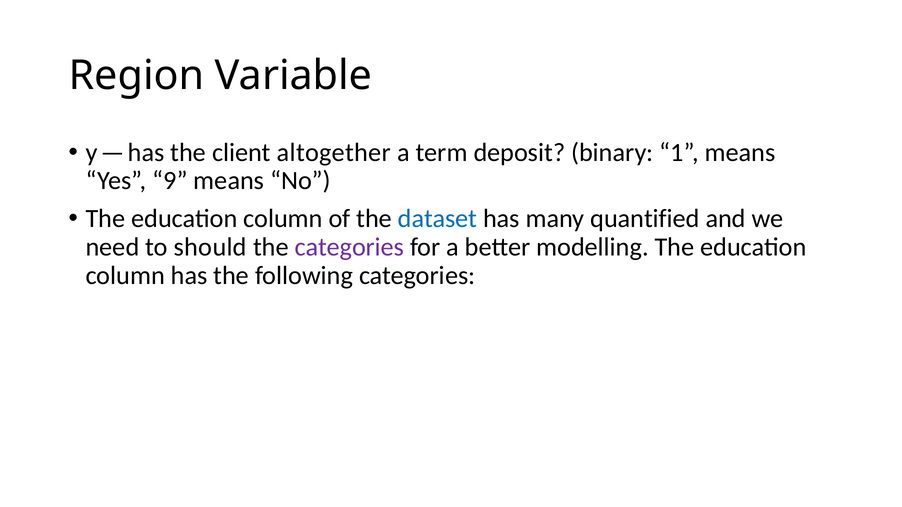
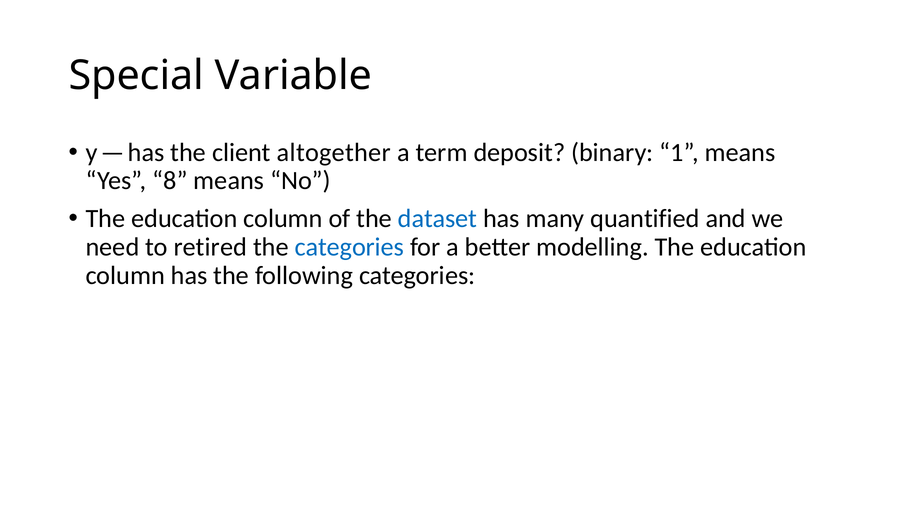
Region: Region -> Special
9: 9 -> 8
should: should -> retired
categories at (349, 247) colour: purple -> blue
